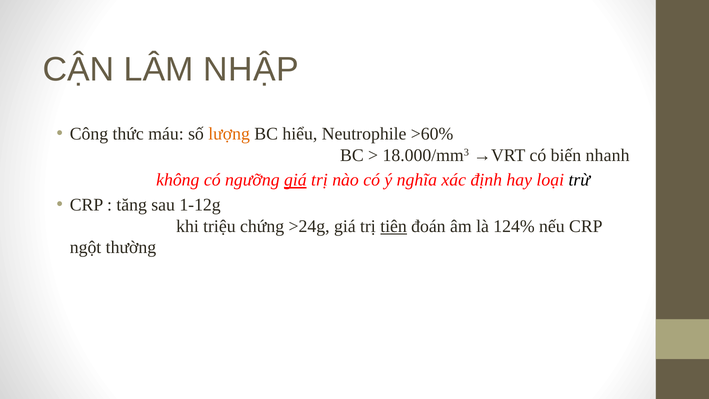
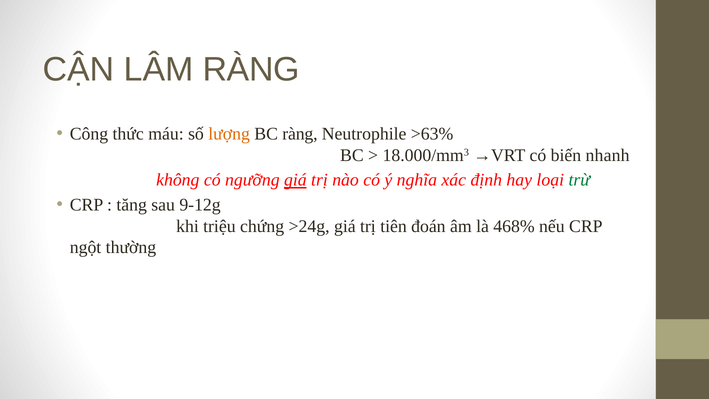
LÂM NHẬP: NHẬP -> RÀNG
BC hiểu: hiểu -> ràng
>60%: >60% -> >63%
trừ colour: black -> green
1-12g: 1-12g -> 9-12g
tiên underline: present -> none
124%: 124% -> 468%
